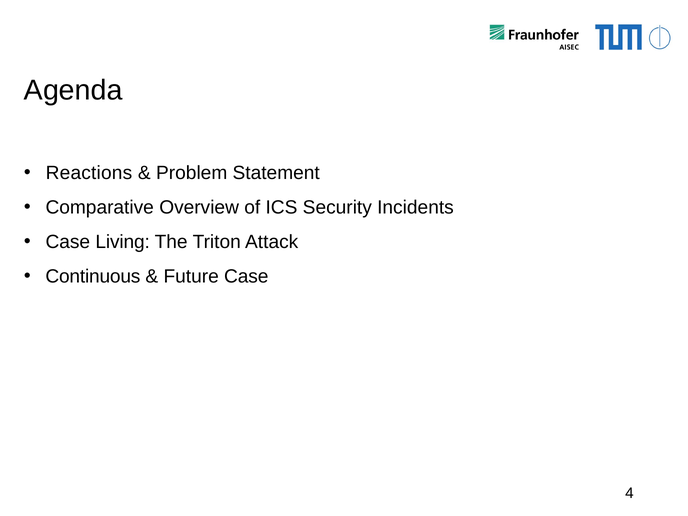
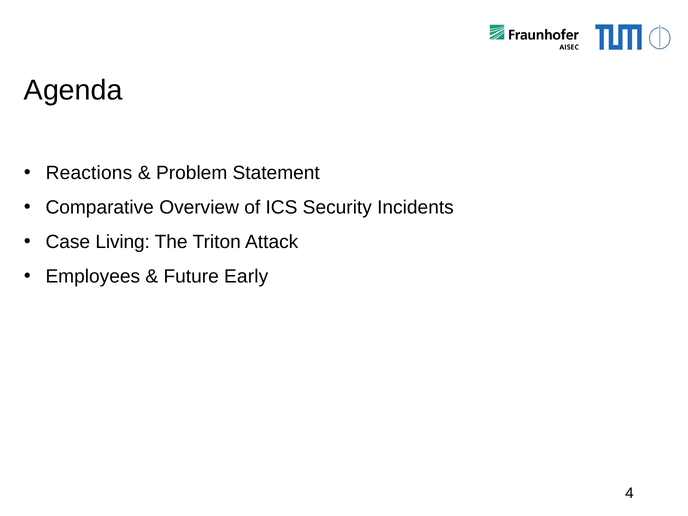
Continuous: Continuous -> Employees
Future Case: Case -> Early
